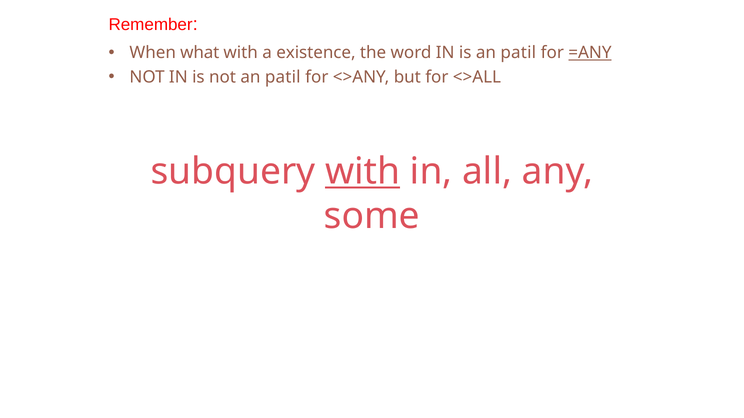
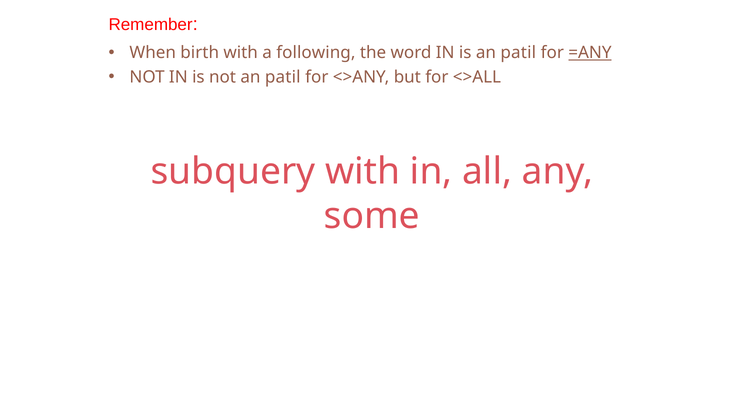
what: what -> birth
existence: existence -> following
with at (363, 172) underline: present -> none
